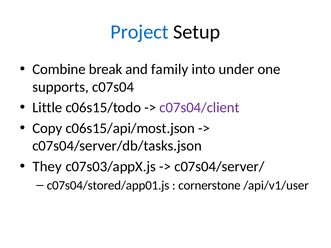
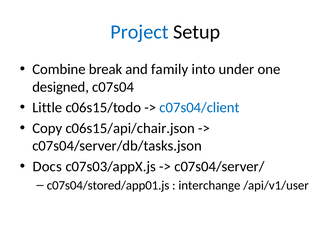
supports: supports -> designed
c07s04/client colour: purple -> blue
c06s15/api/most.json: c06s15/api/most.json -> c06s15/api/chair.json
They: They -> Docs
cornerstone: cornerstone -> interchange
